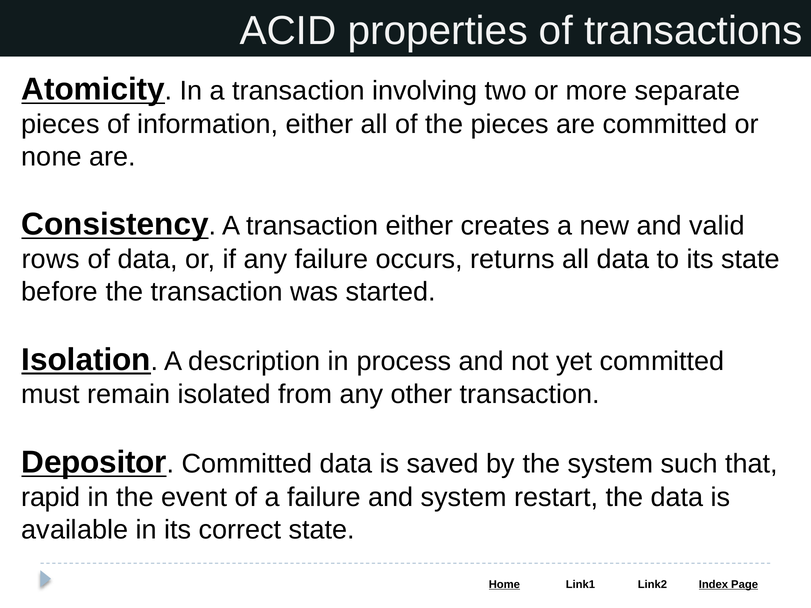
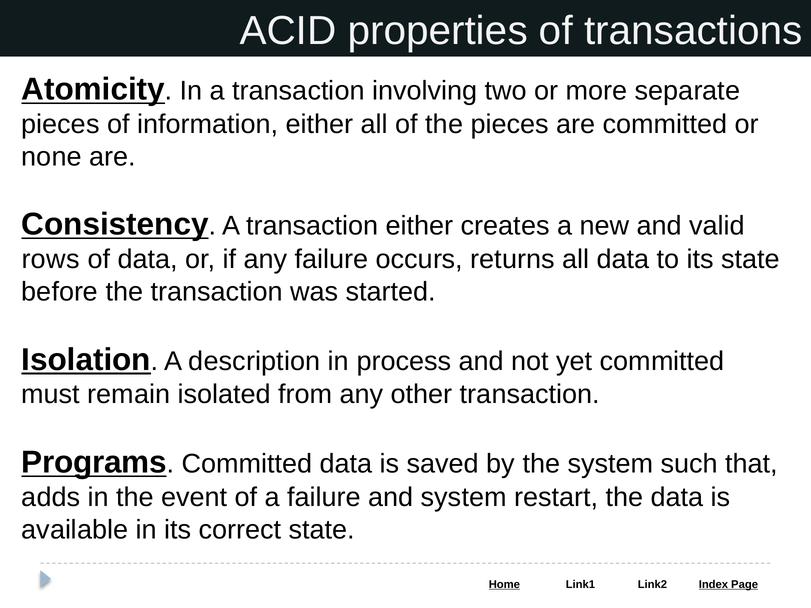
Depositor: Depositor -> Programs
rapid: rapid -> adds
